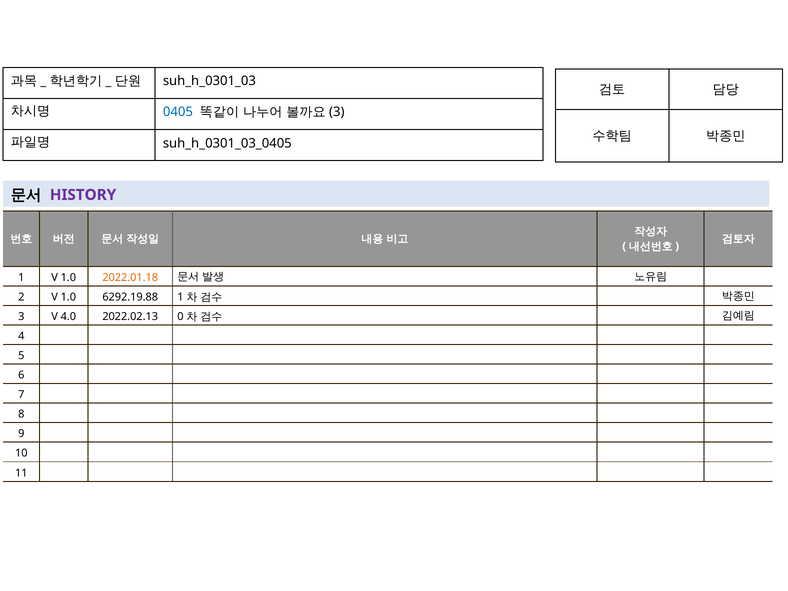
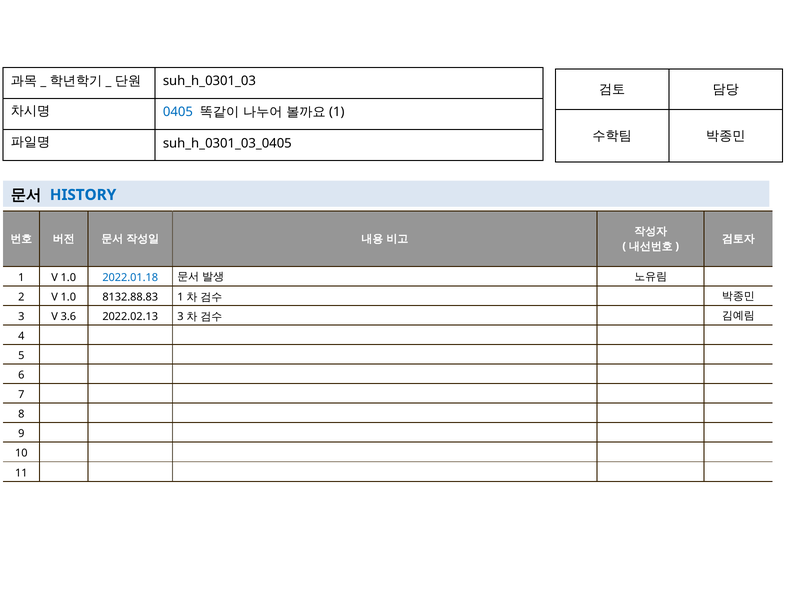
3 at (337, 112): 3 -> 1
HISTORY colour: purple -> blue
2022.01.18 colour: orange -> blue
6292.19.88: 6292.19.88 -> 8132.88.83
4.0: 4.0 -> 3.6
2022.02.13 0: 0 -> 3
